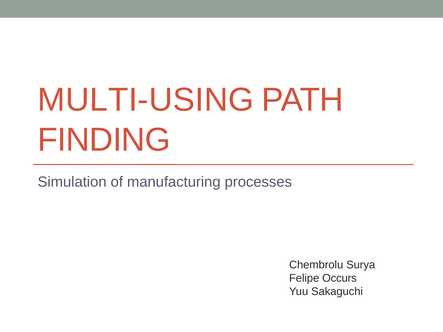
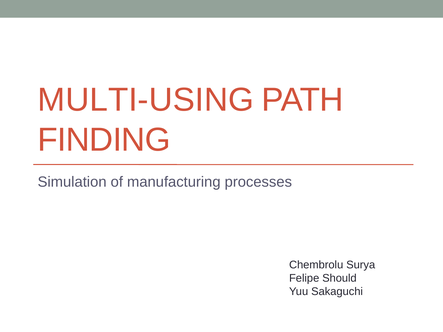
Occurs: Occurs -> Should
